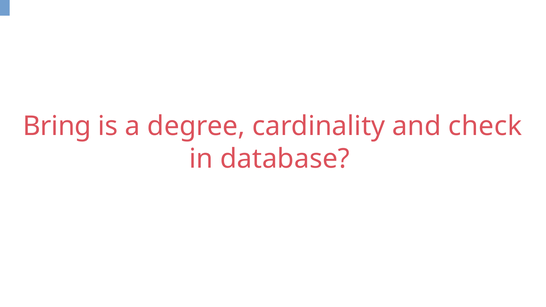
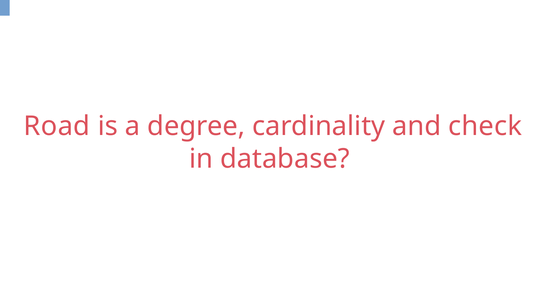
Bring: Bring -> Road
